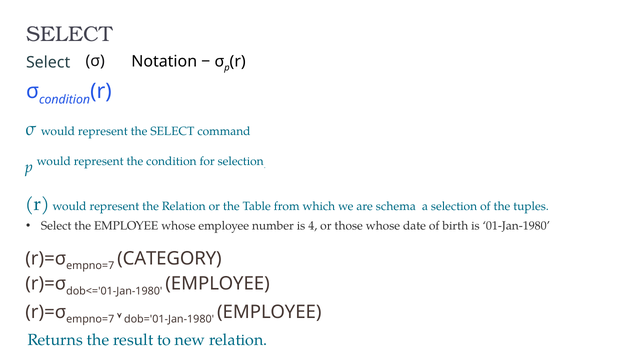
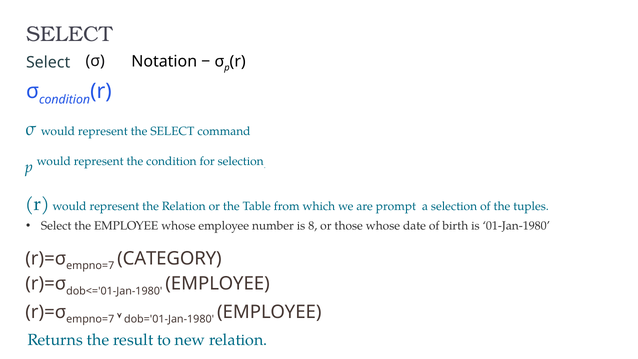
schema: schema -> prompt
4: 4 -> 8
